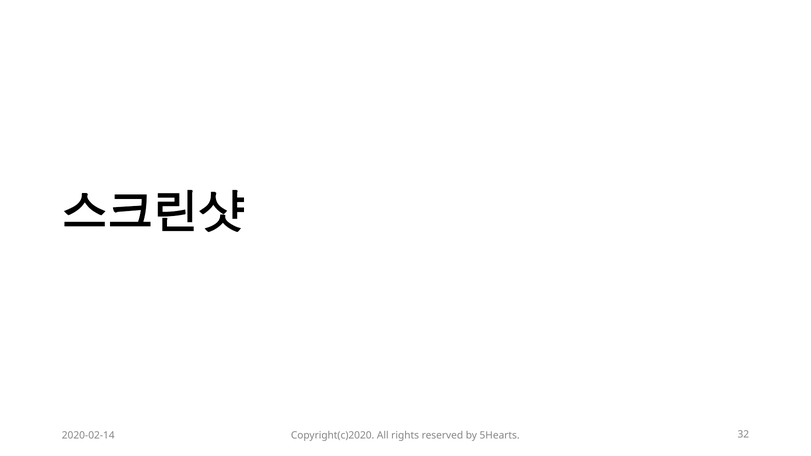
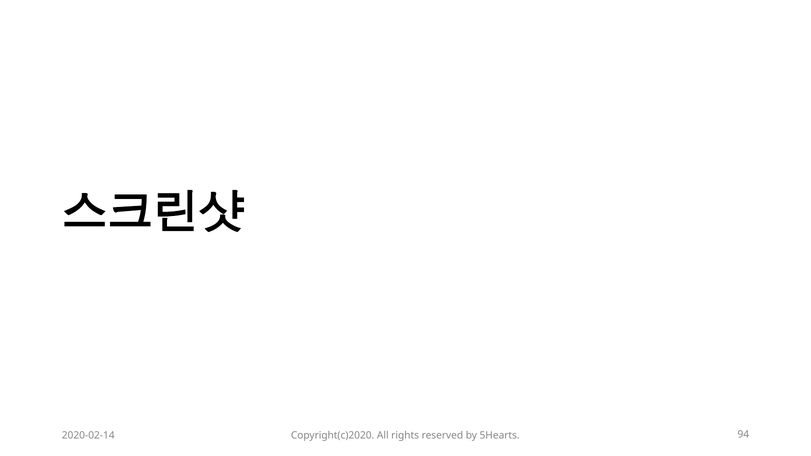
32: 32 -> 94
